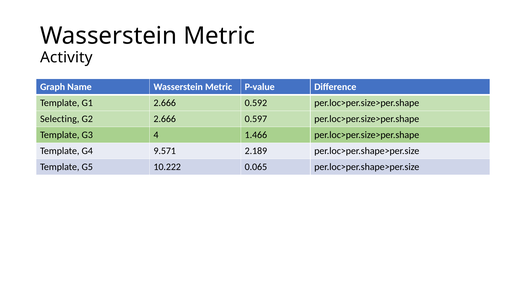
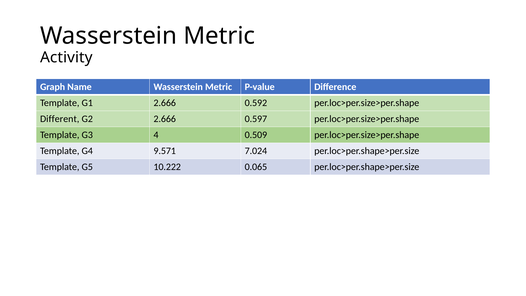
Selecting: Selecting -> Different
1.466: 1.466 -> 0.509
2.189: 2.189 -> 7.024
